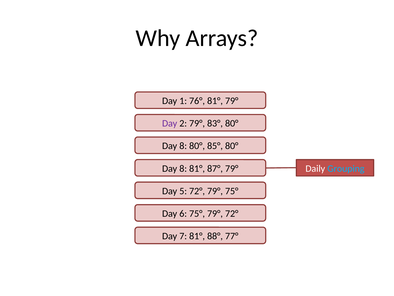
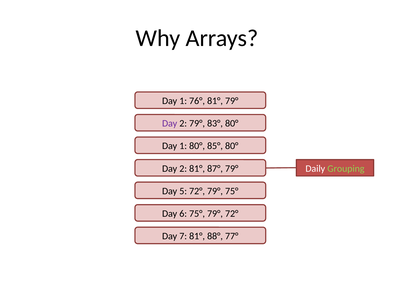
8 at (183, 146): 8 -> 1
8 at (183, 168): 8 -> 2
Grouping colour: light blue -> light green
